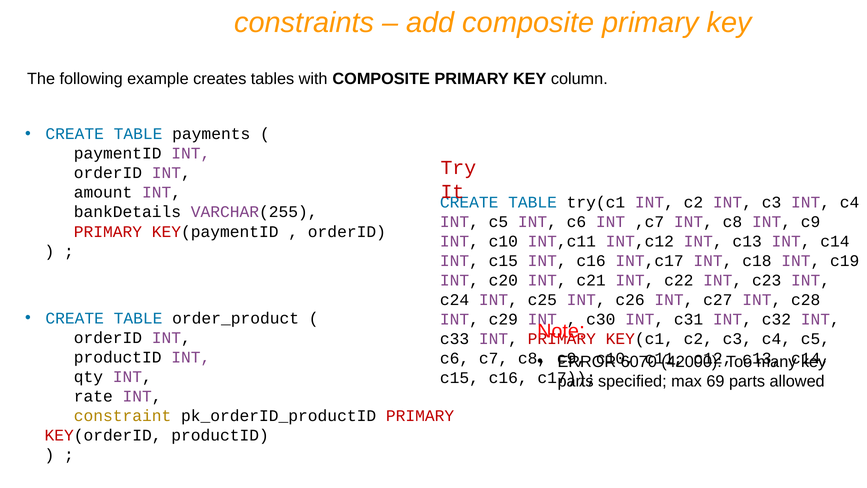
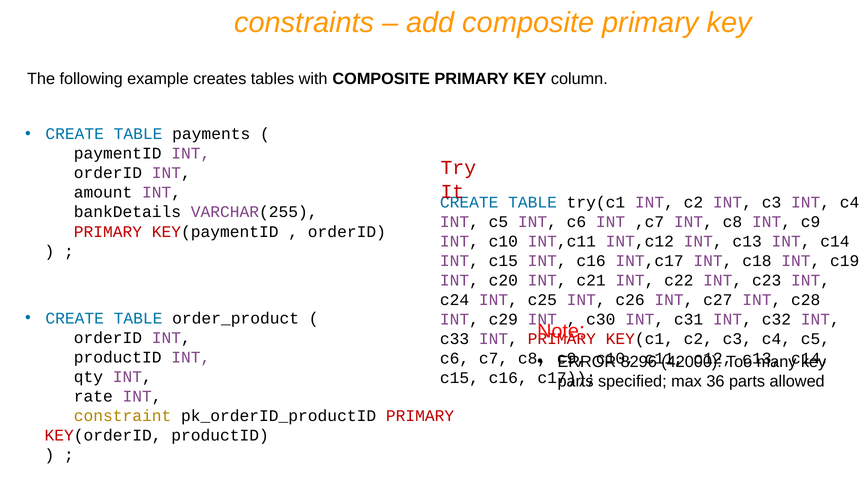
6070: 6070 -> 8296
69: 69 -> 36
